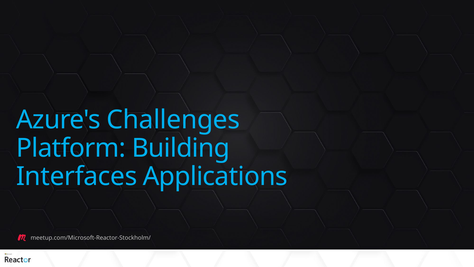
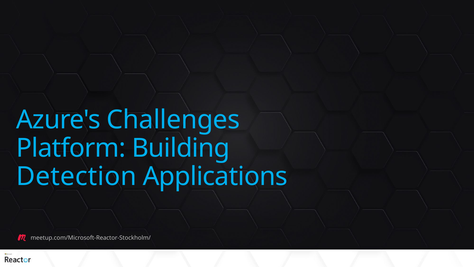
Interfaces: Interfaces -> Detection
